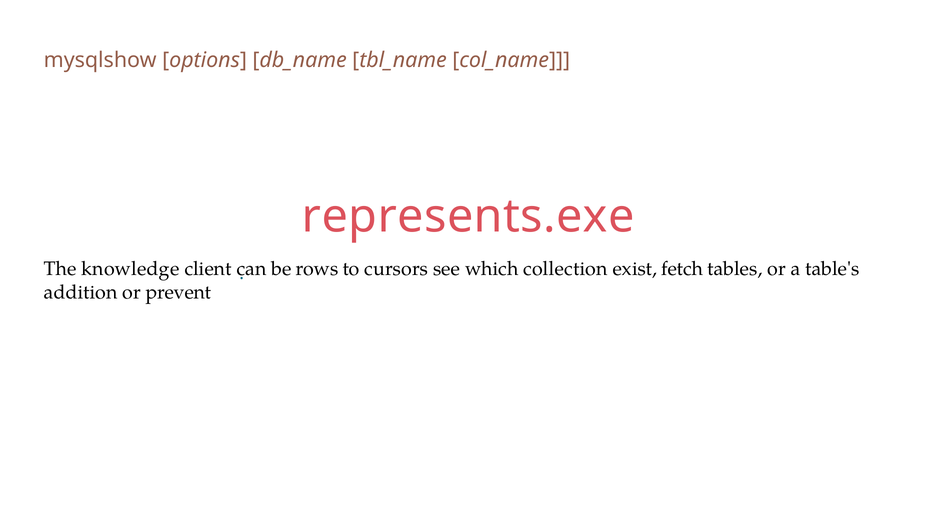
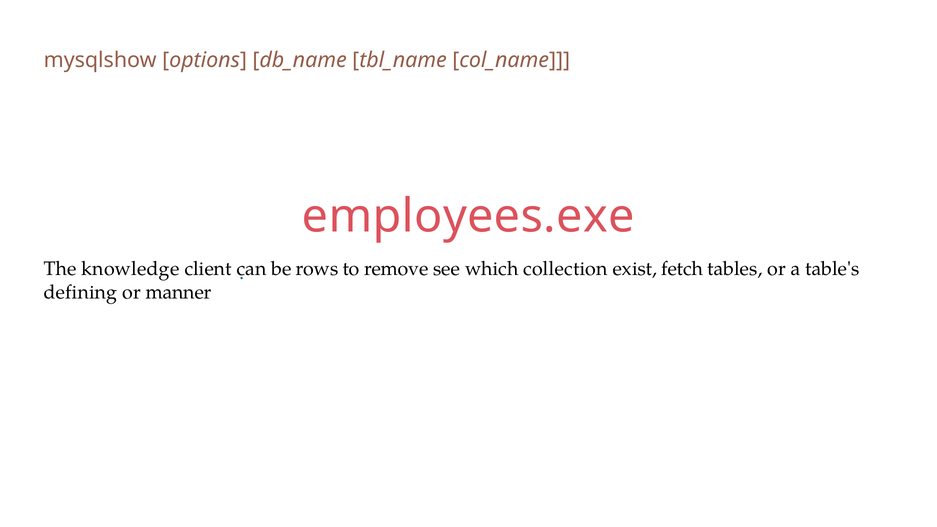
represents.exe: represents.exe -> employees.exe
cursors: cursors -> remove
addition: addition -> defining
prevent: prevent -> manner
